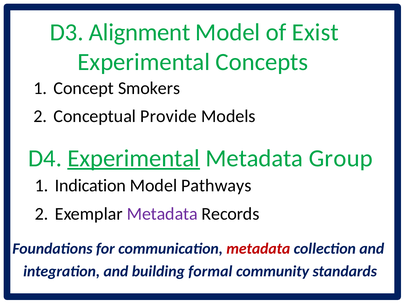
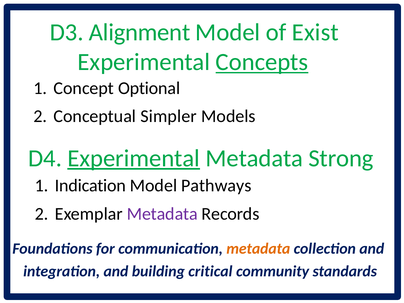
Concepts underline: none -> present
Smokers: Smokers -> Optional
Provide: Provide -> Simpler
Group: Group -> Strong
metadata at (258, 249) colour: red -> orange
formal: formal -> critical
